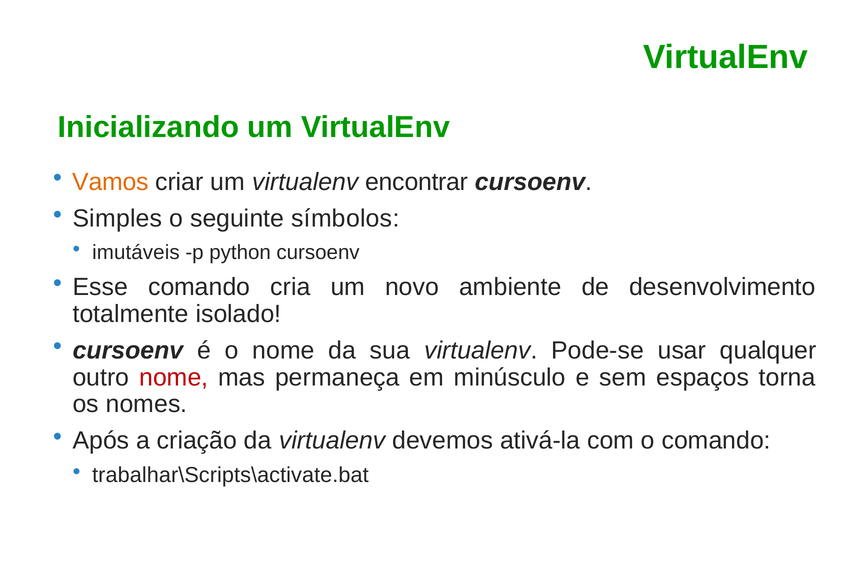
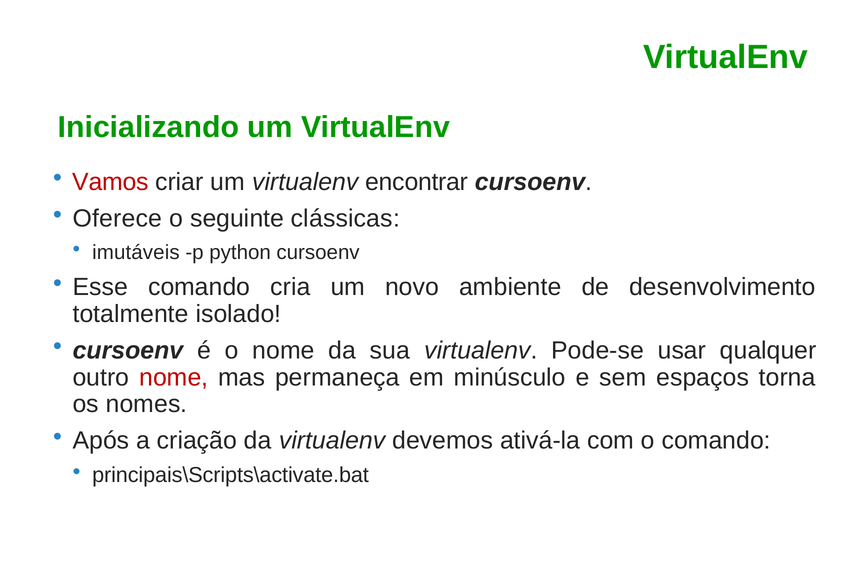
Vamos colour: orange -> red
Simples: Simples -> Oferece
símbolos: símbolos -> clássicas
trabalhar\Scripts\activate.bat: trabalhar\Scripts\activate.bat -> principais\Scripts\activate.bat
